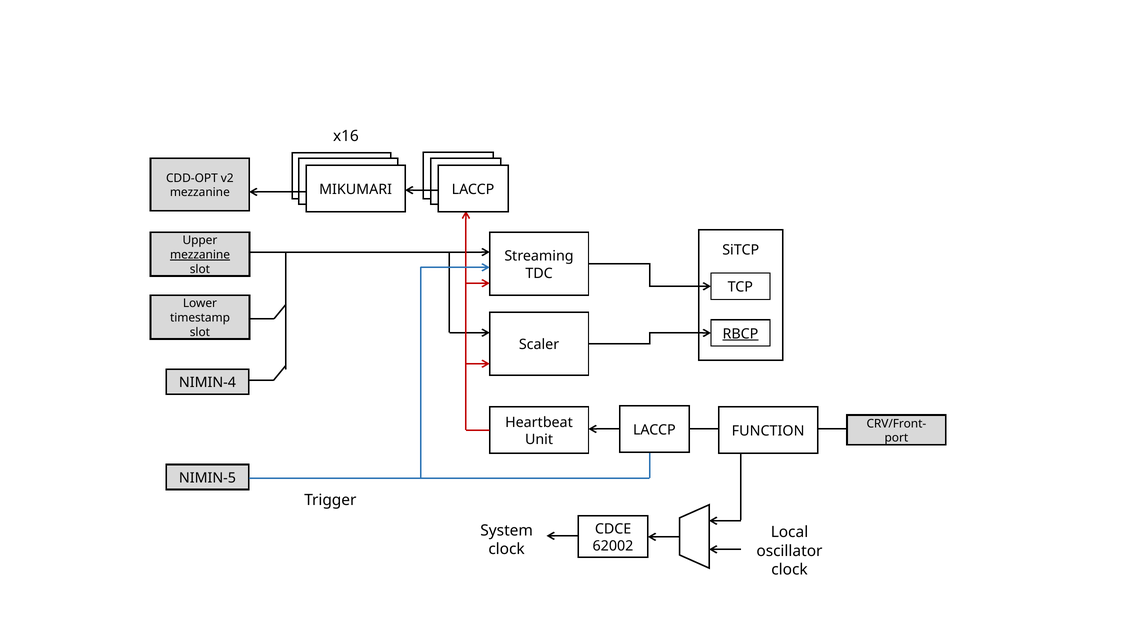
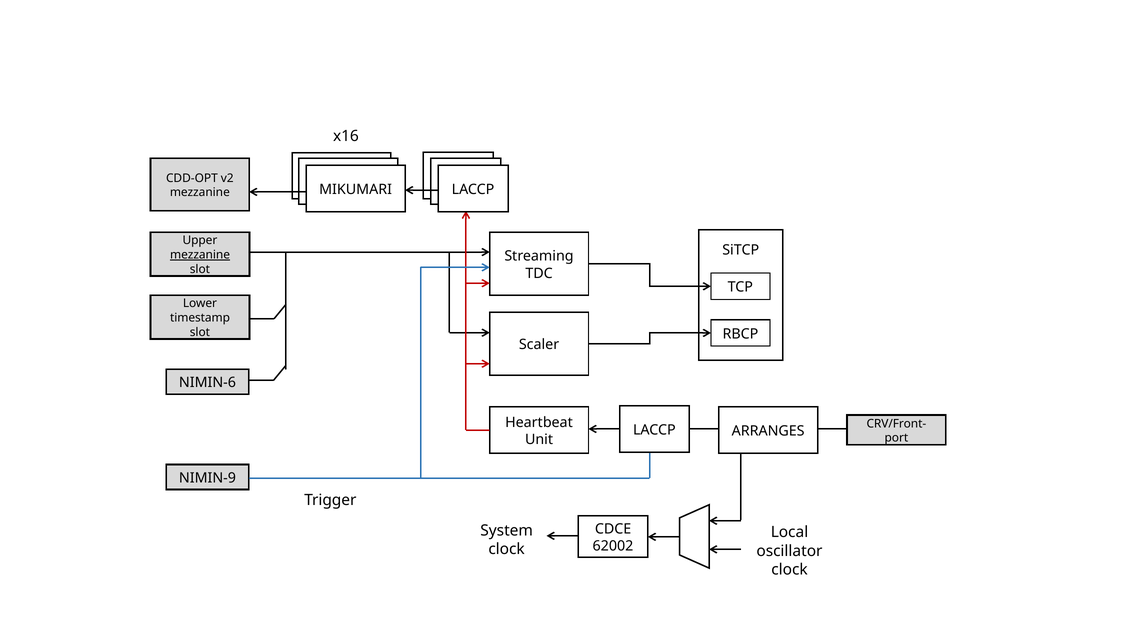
RBCP underline: present -> none
NIMIN-4: NIMIN-4 -> NIMIN-6
FUNCTION: FUNCTION -> ARRANGES
NIMIN-5: NIMIN-5 -> NIMIN-9
